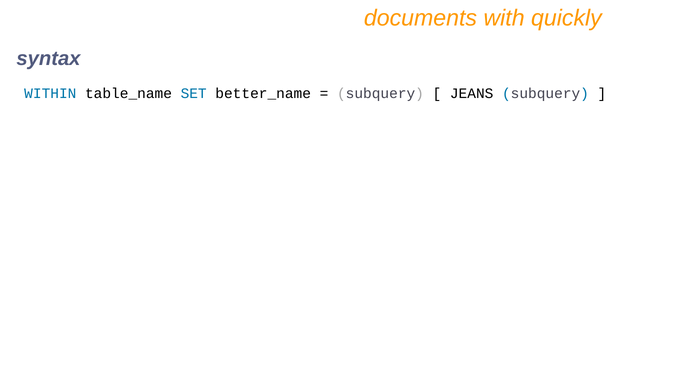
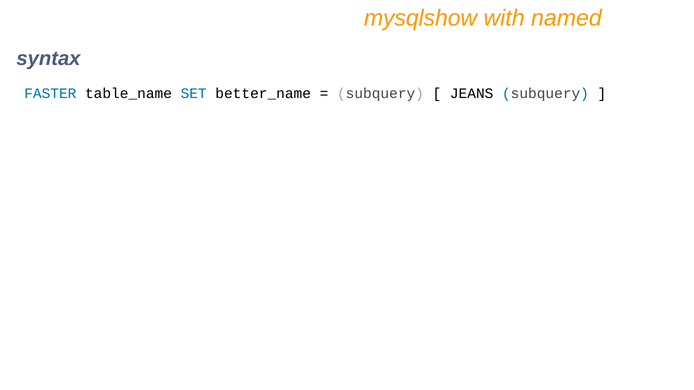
documents: documents -> mysqlshow
quickly: quickly -> named
WITHIN: WITHIN -> FASTER
